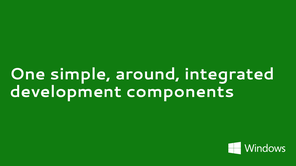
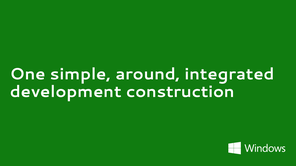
components: components -> construction
